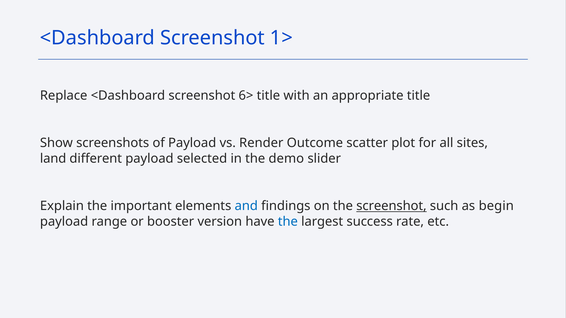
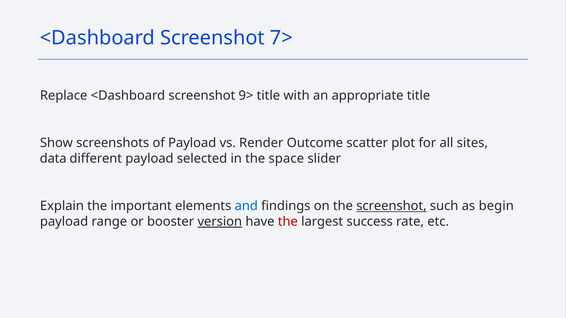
1>: 1> -> 7>
6>: 6> -> 9>
land: land -> data
demo: demo -> space
version underline: none -> present
the at (288, 222) colour: blue -> red
